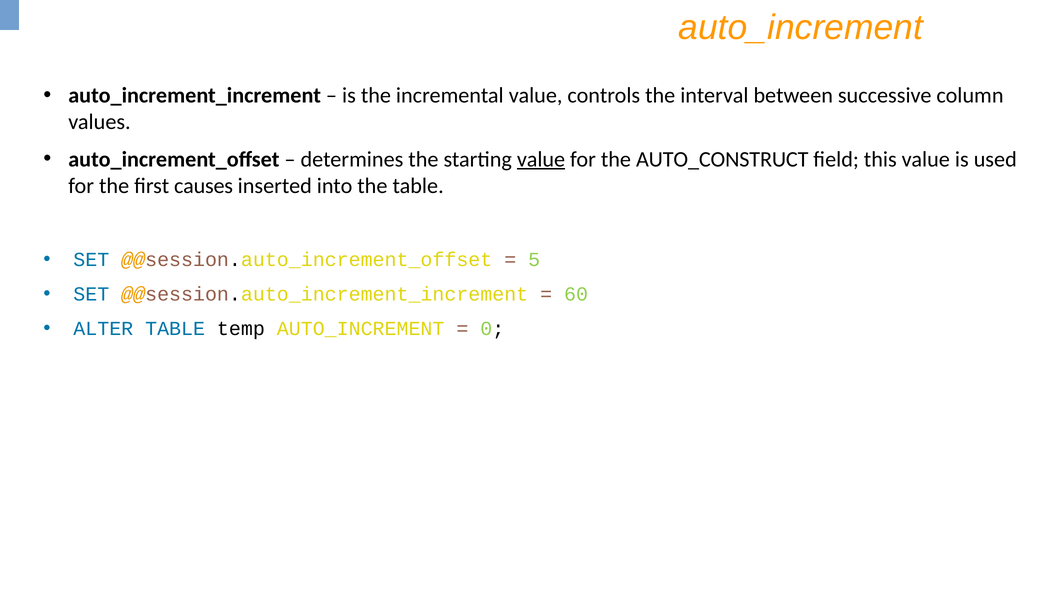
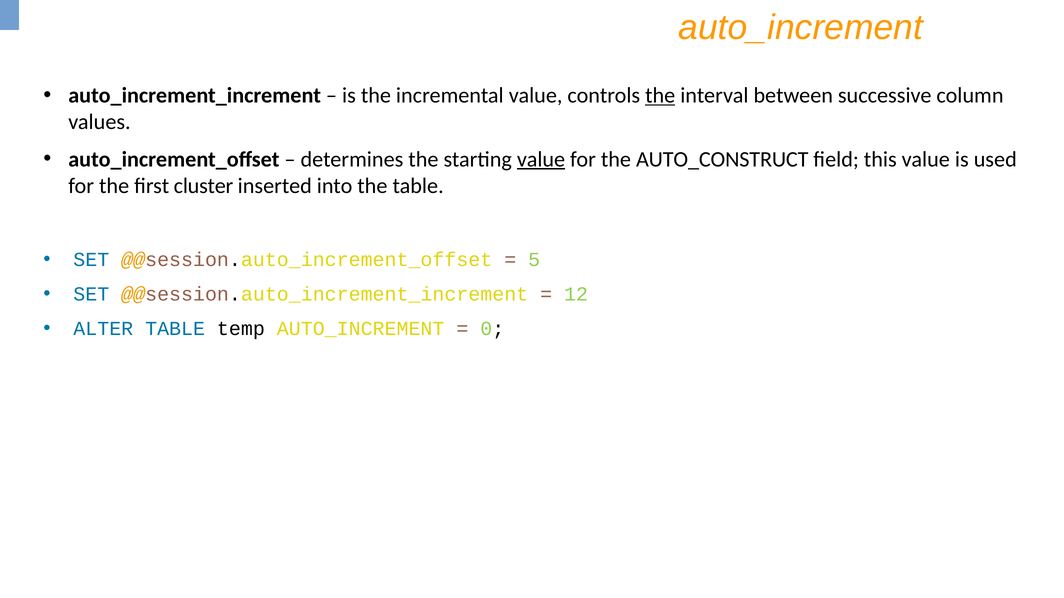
the at (660, 96) underline: none -> present
causes: causes -> cluster
60: 60 -> 12
